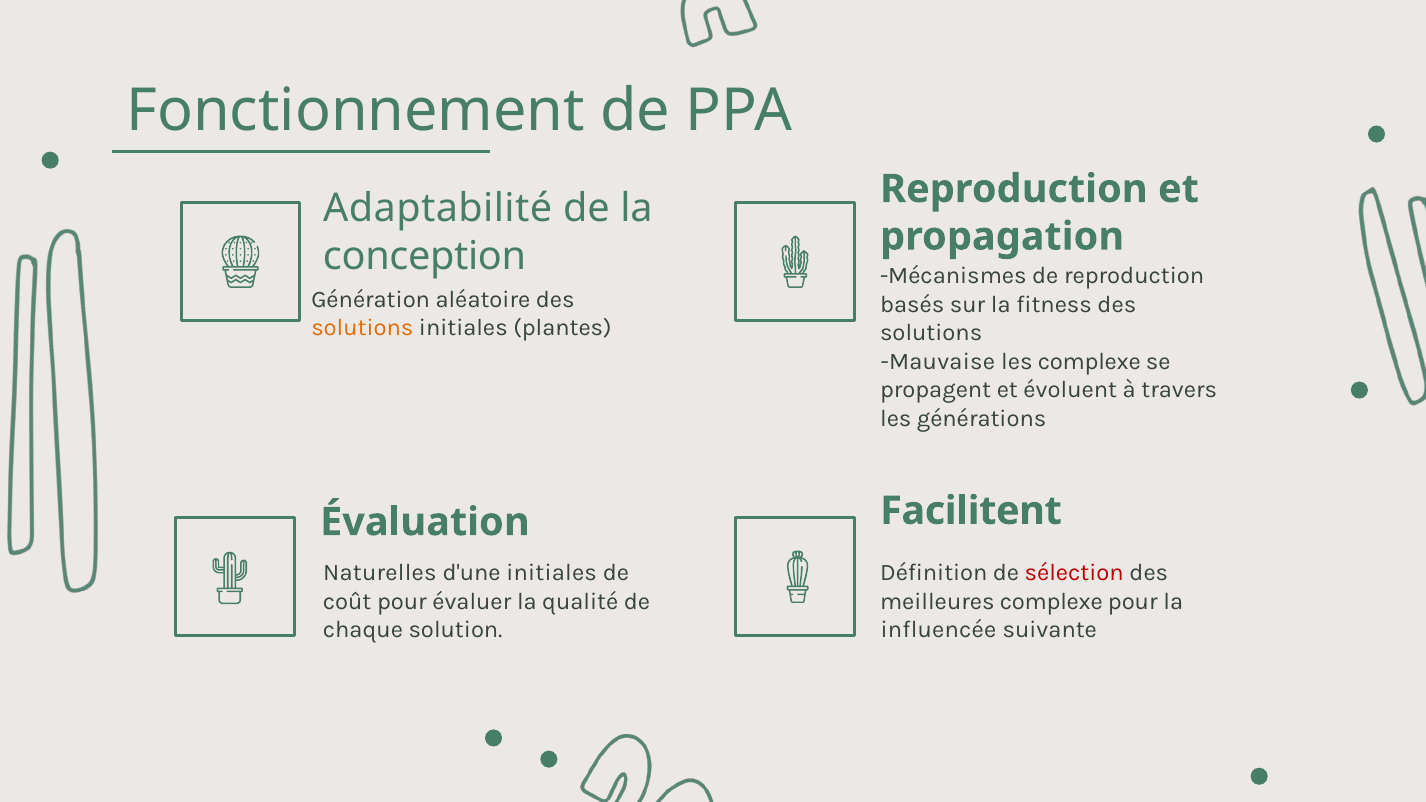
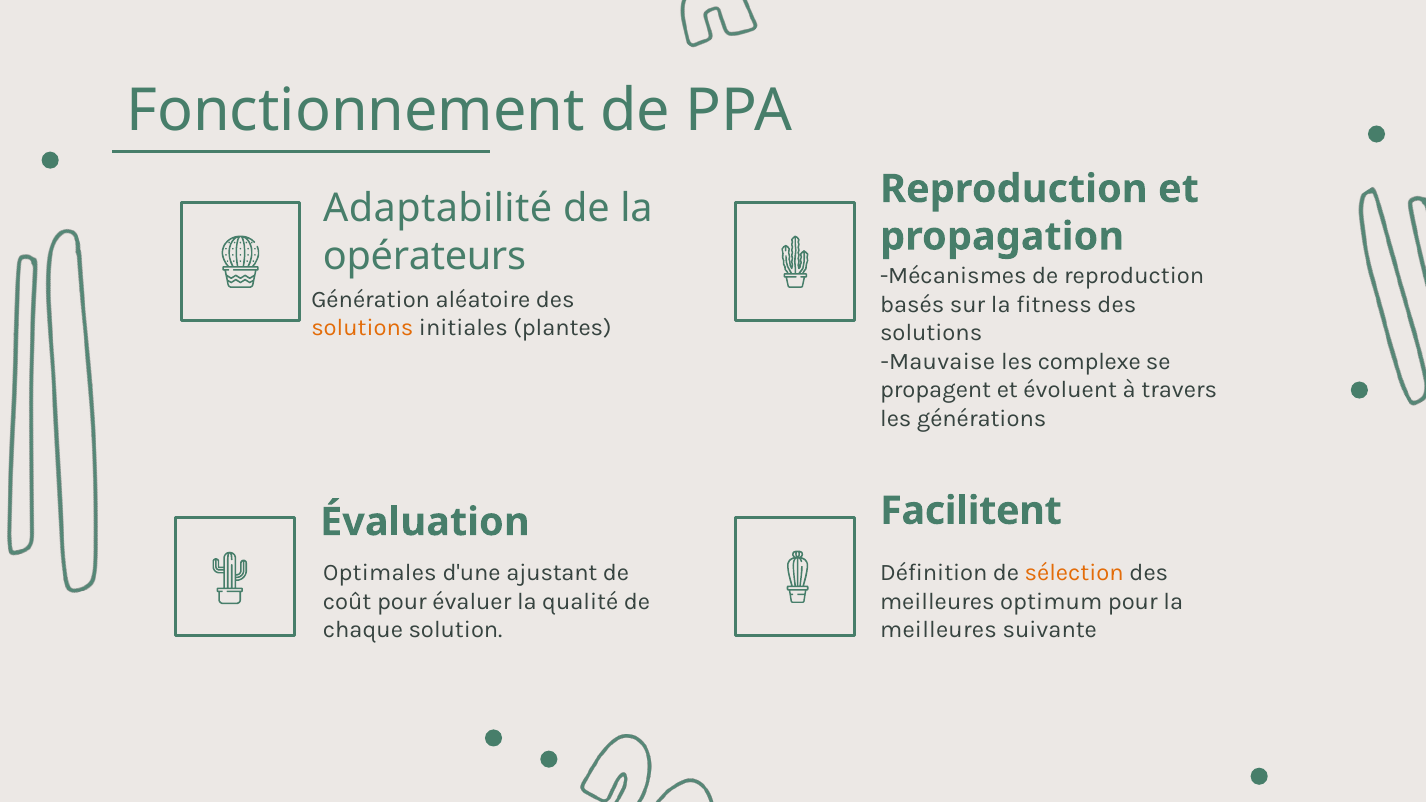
conception: conception -> opérateurs
Naturelles: Naturelles -> Optimales
d'une initiales: initiales -> ajustant
sélection colour: red -> orange
meilleures complexe: complexe -> optimum
influencée at (938, 630): influencée -> meilleures
